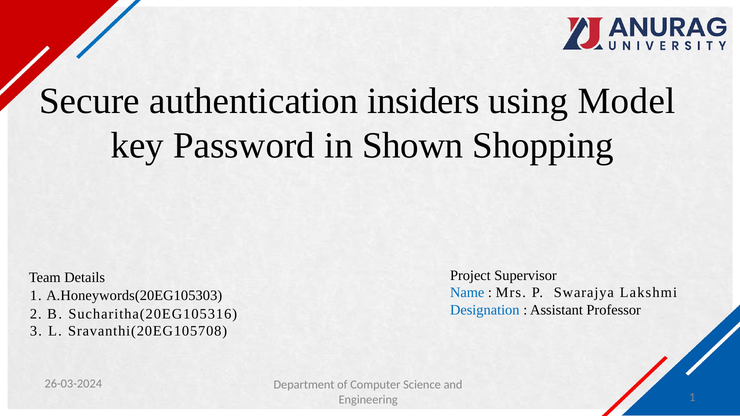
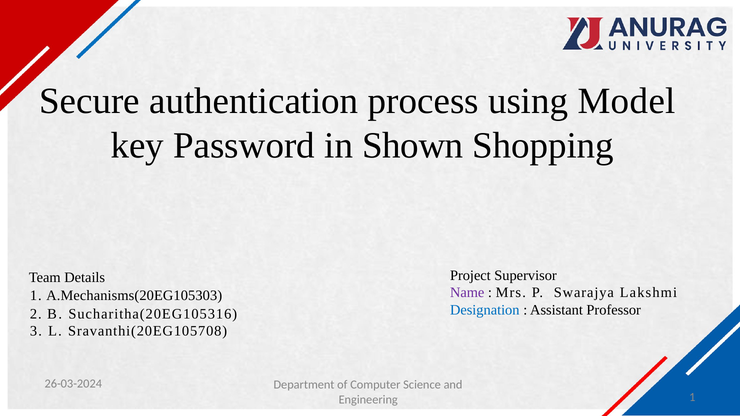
insiders: insiders -> process
Name colour: blue -> purple
A.Honeywords(20EG105303: A.Honeywords(20EG105303 -> A.Mechanisms(20EG105303
